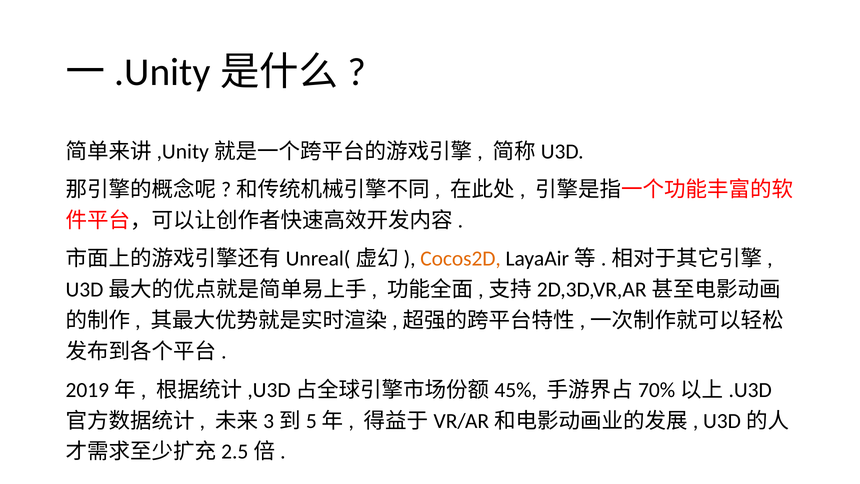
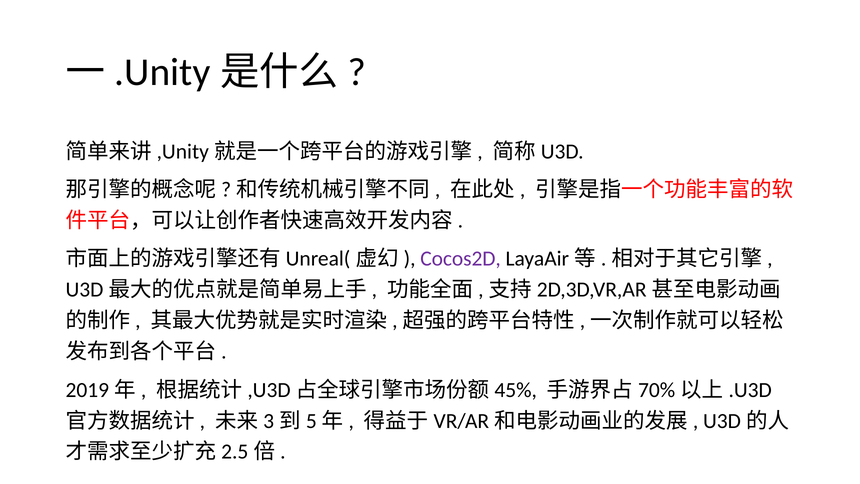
Cocos2D colour: orange -> purple
